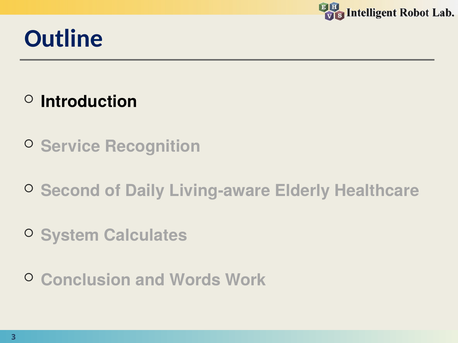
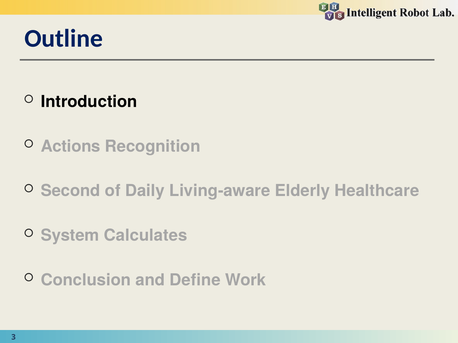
Service: Service -> Actions
Words: Words -> Define
